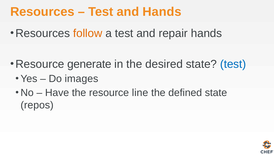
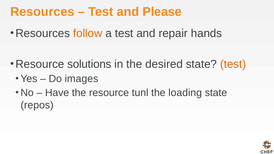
and Hands: Hands -> Please
generate: generate -> solutions
test at (233, 64) colour: blue -> orange
line: line -> tunl
defined: defined -> loading
